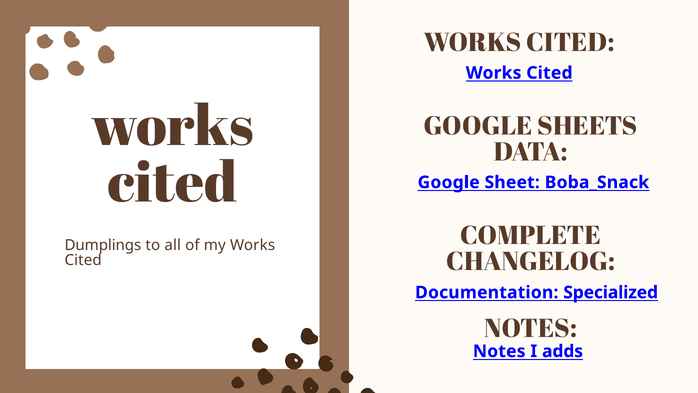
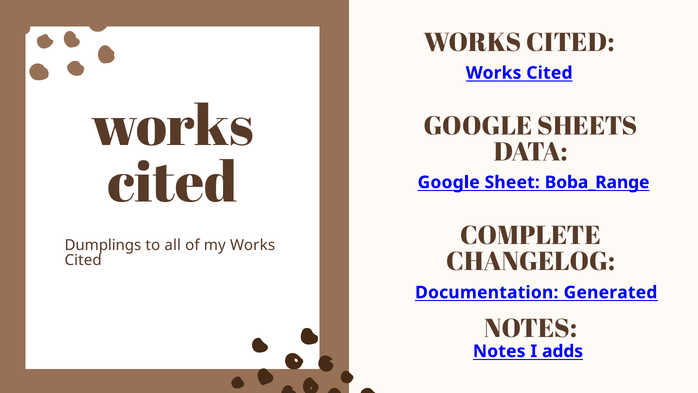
Boba_Snack: Boba_Snack -> Boba_Range
Specialized: Specialized -> Generated
